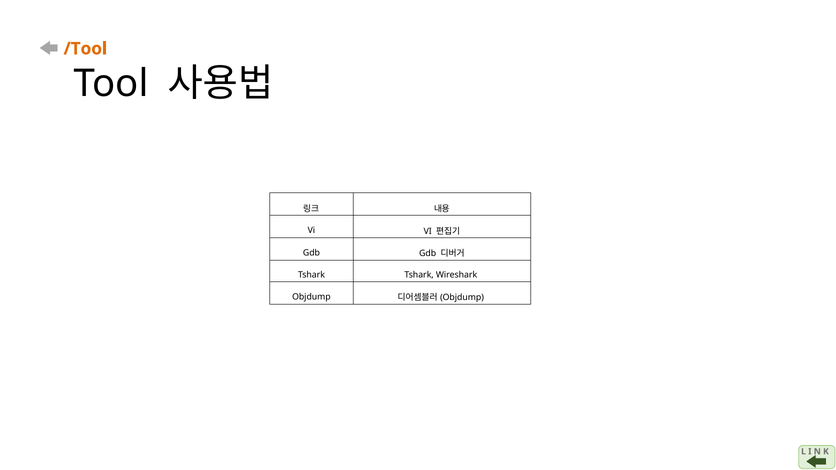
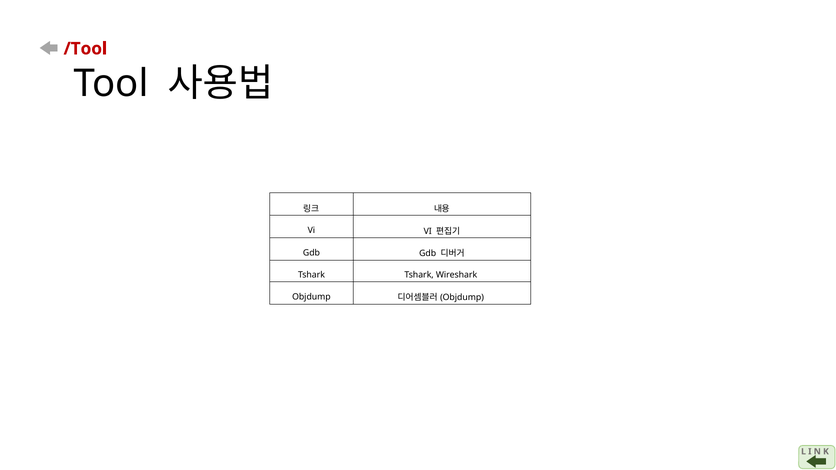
/Tool colour: orange -> red
